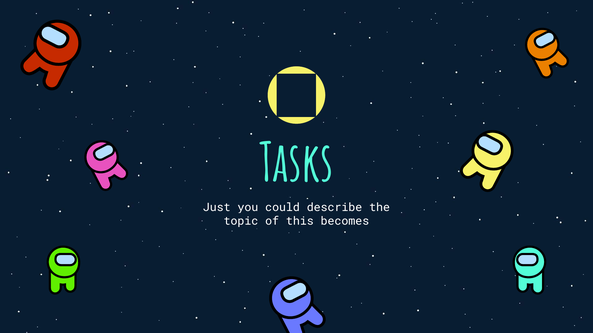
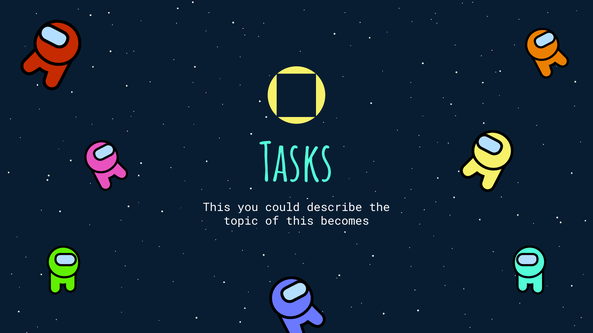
Just at (217, 208): Just -> This
